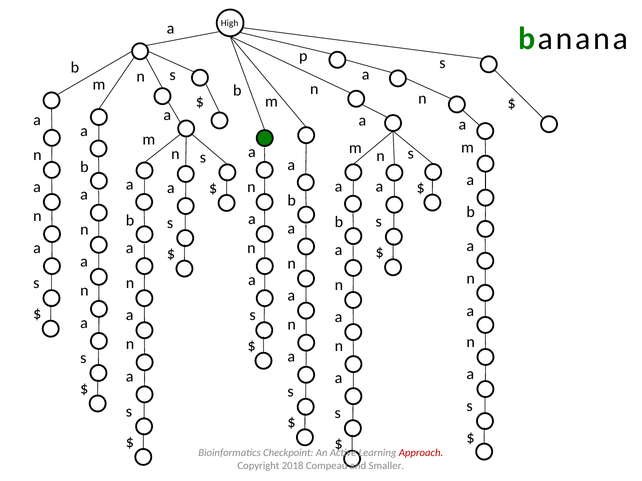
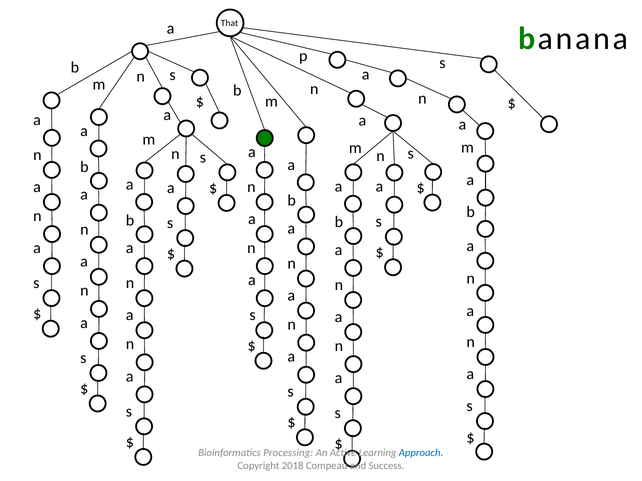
High: High -> That
Checkpoint: Checkpoint -> Processing
Approach colour: red -> blue
Smaller: Smaller -> Success
